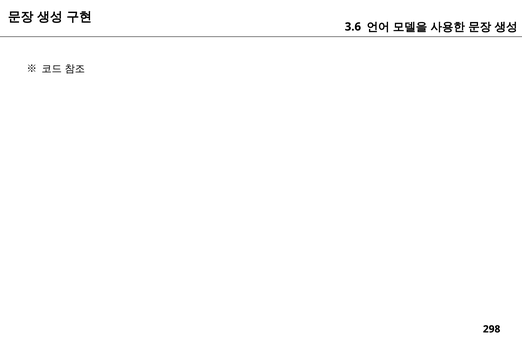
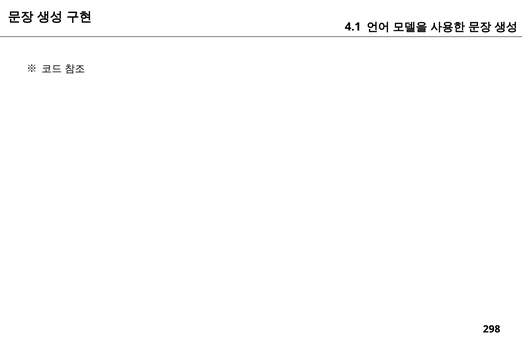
3.6: 3.6 -> 4.1
